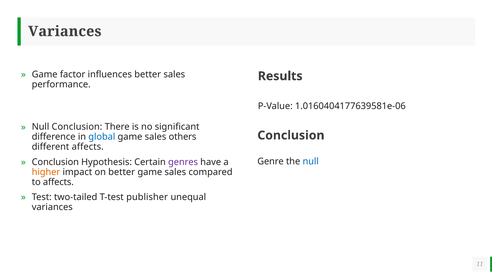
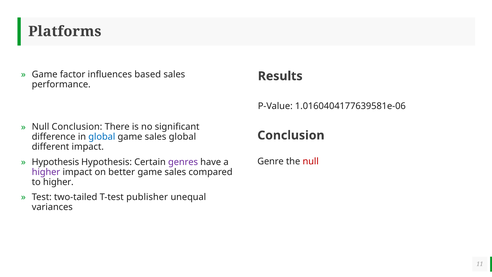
Variances at (65, 31): Variances -> Platforms
influences better: better -> based
sales others: others -> global
different affects: affects -> impact
null at (311, 161) colour: blue -> red
Conclusion at (55, 162): Conclusion -> Hypothesis
higher at (46, 172) colour: orange -> purple
to affects: affects -> higher
